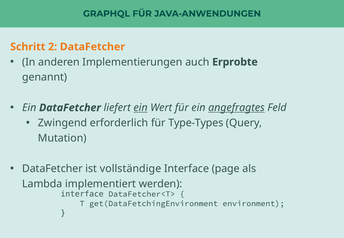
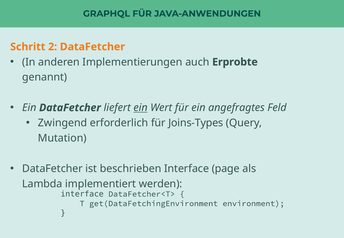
angefragtes underline: present -> none
Type-Types: Type-Types -> Joins-Types
vollständige: vollständige -> beschrieben
